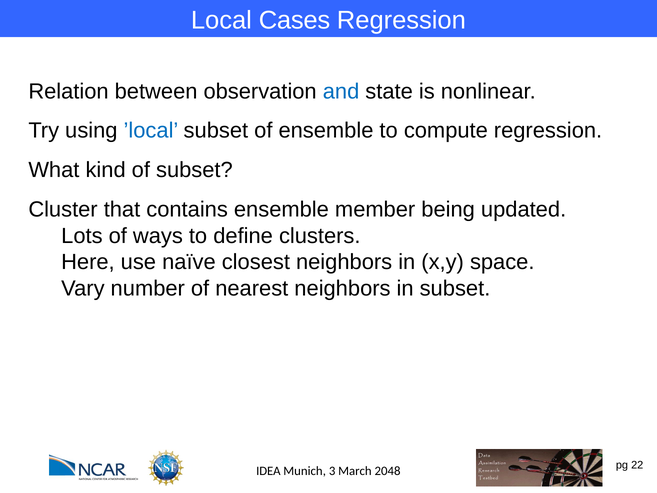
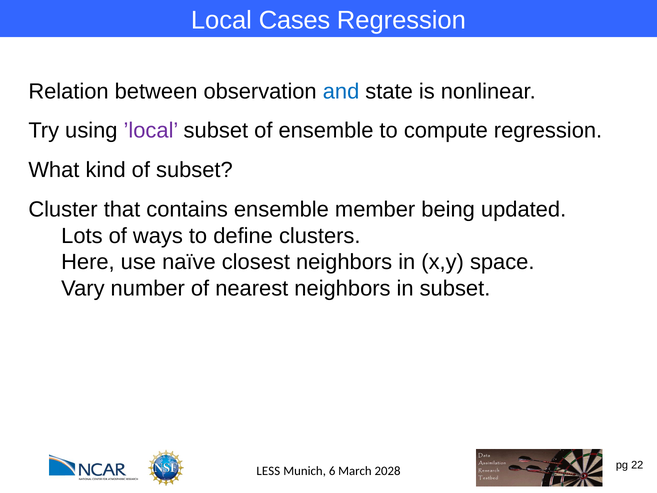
’local colour: blue -> purple
IDEA: IDEA -> LESS
3: 3 -> 6
2048: 2048 -> 2028
